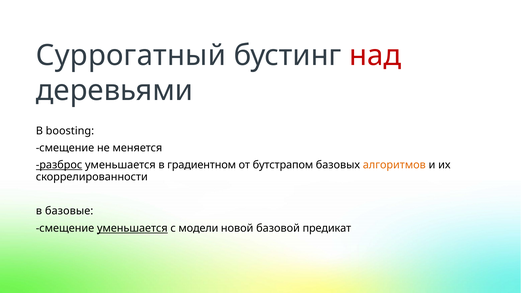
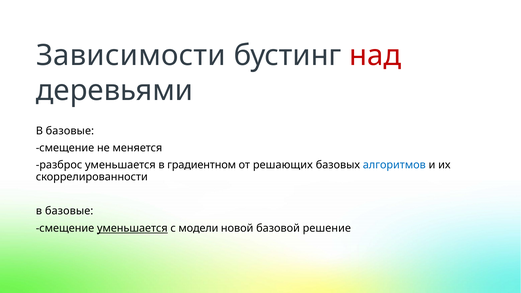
Суррогатный: Суррогатный -> Зависимости
boosting at (70, 131): boosting -> базовые
разброс underline: present -> none
бутстрапом: бутстрапом -> решающих
алгоритмов colour: orange -> blue
предикат: предикат -> решение
